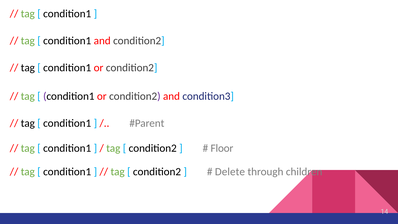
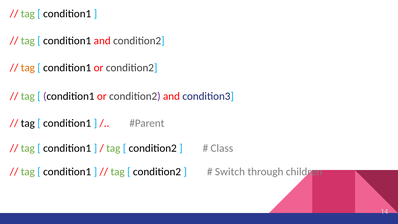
tag at (28, 68) colour: black -> orange
Floor: Floor -> Class
Delete: Delete -> Switch
